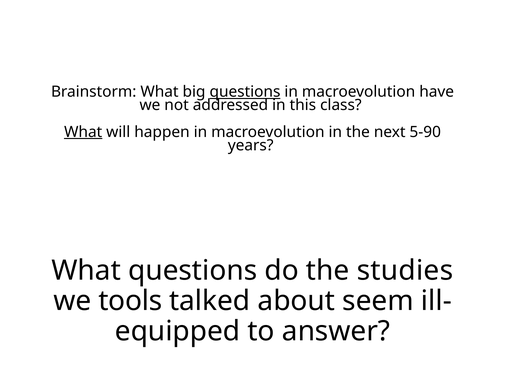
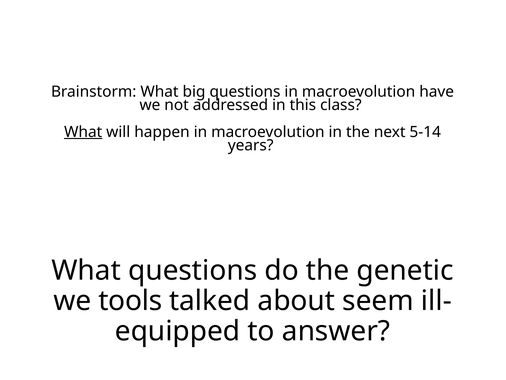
questions at (245, 92) underline: present -> none
5-90: 5-90 -> 5-14
studies: studies -> genetic
